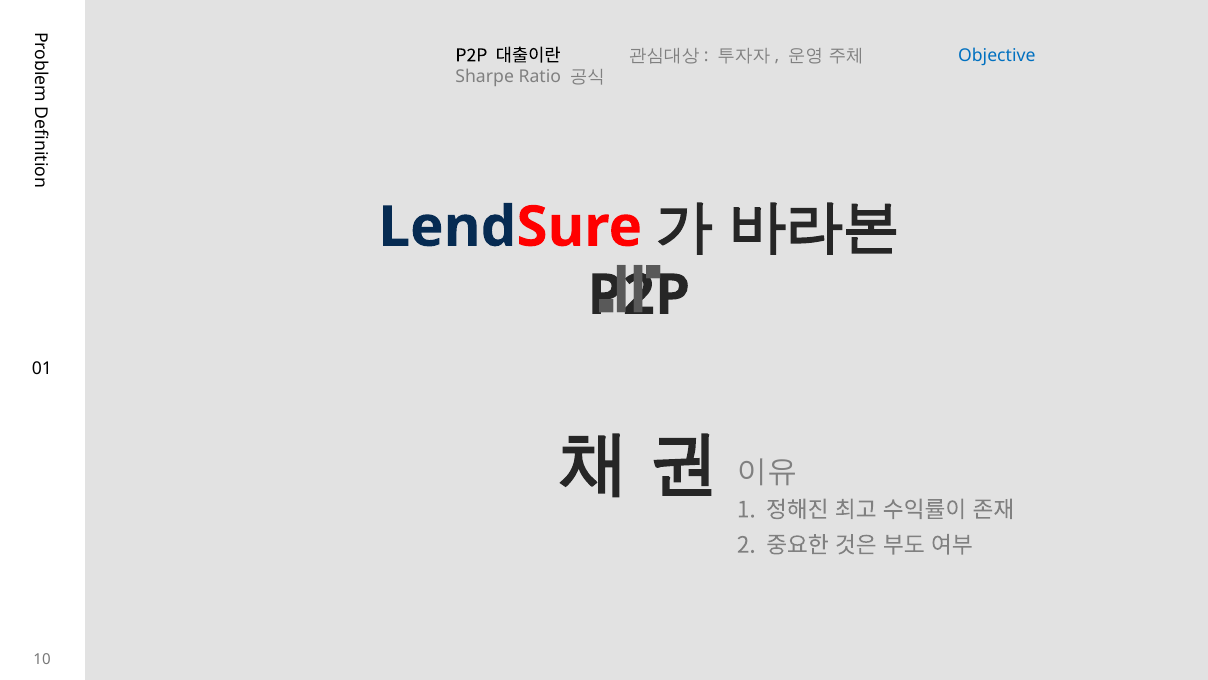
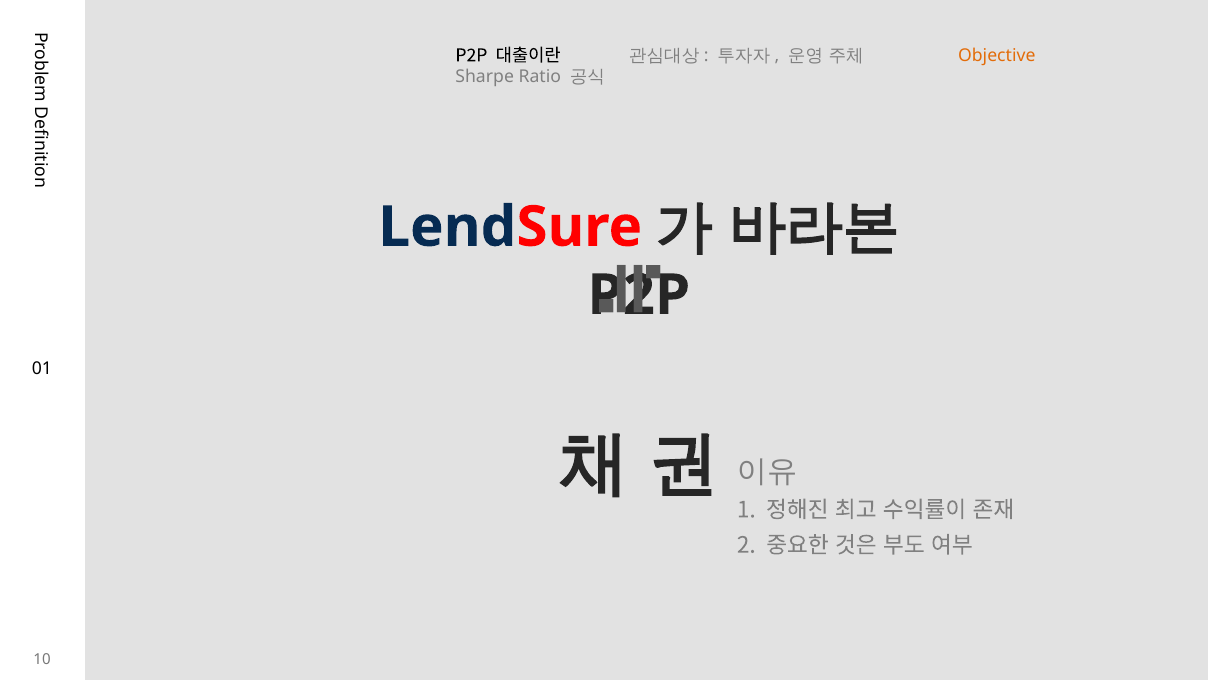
Objective colour: blue -> orange
